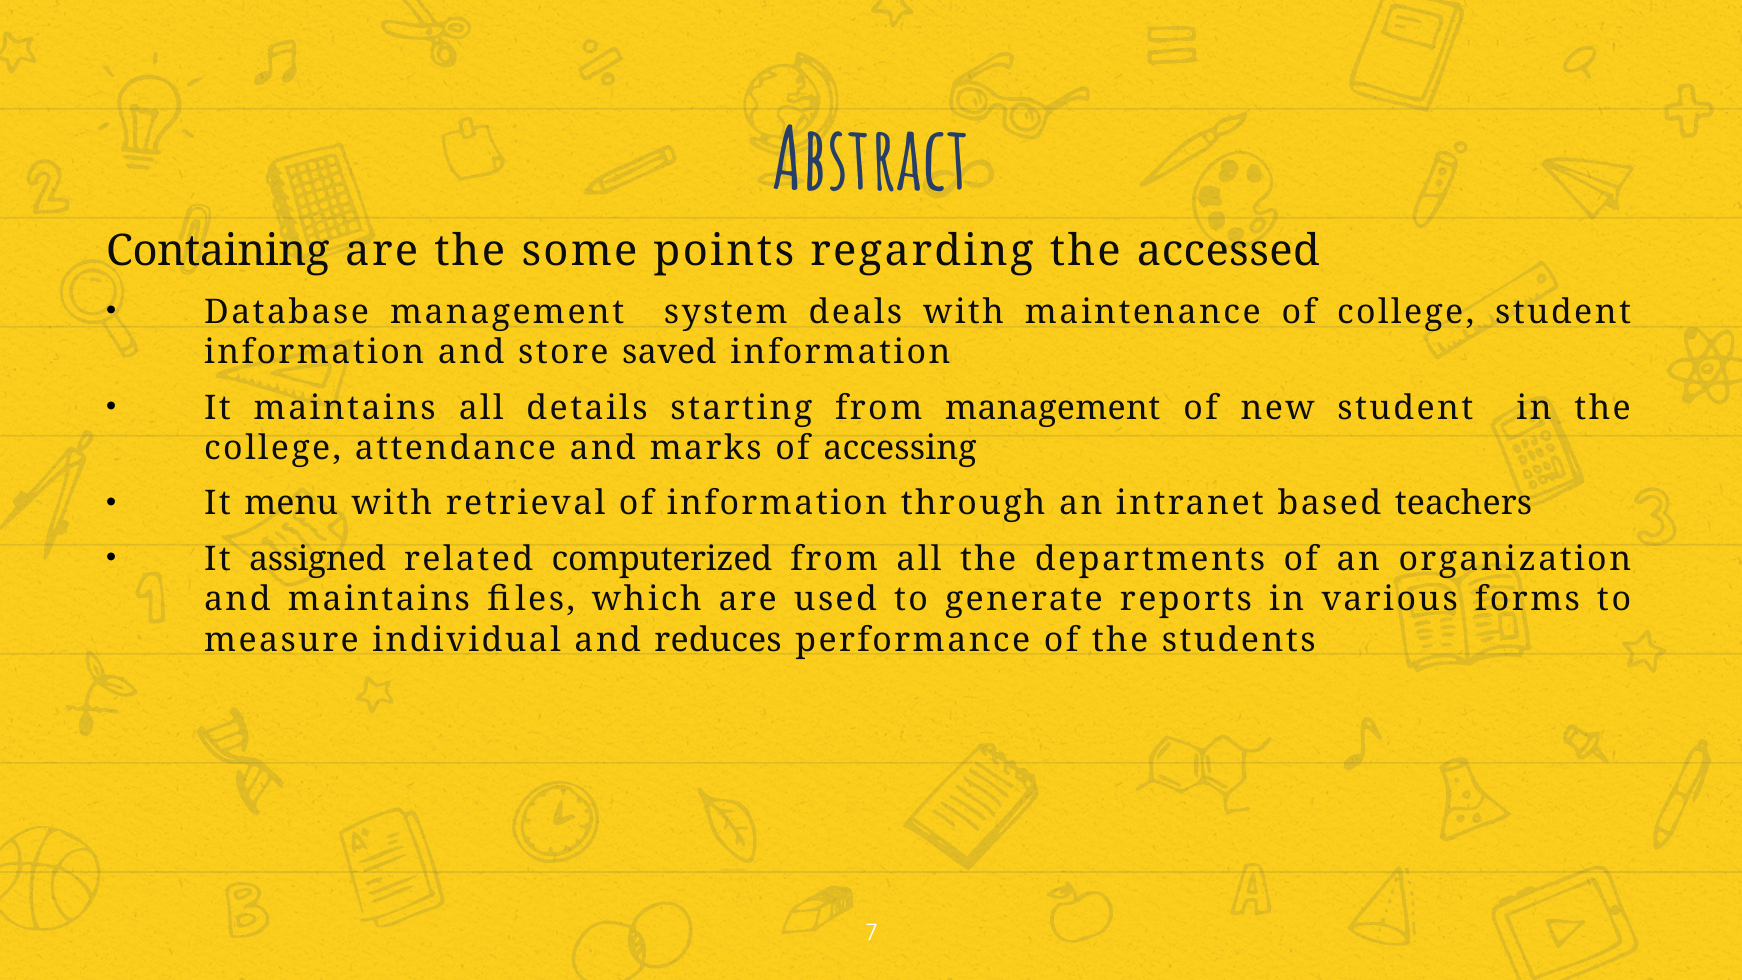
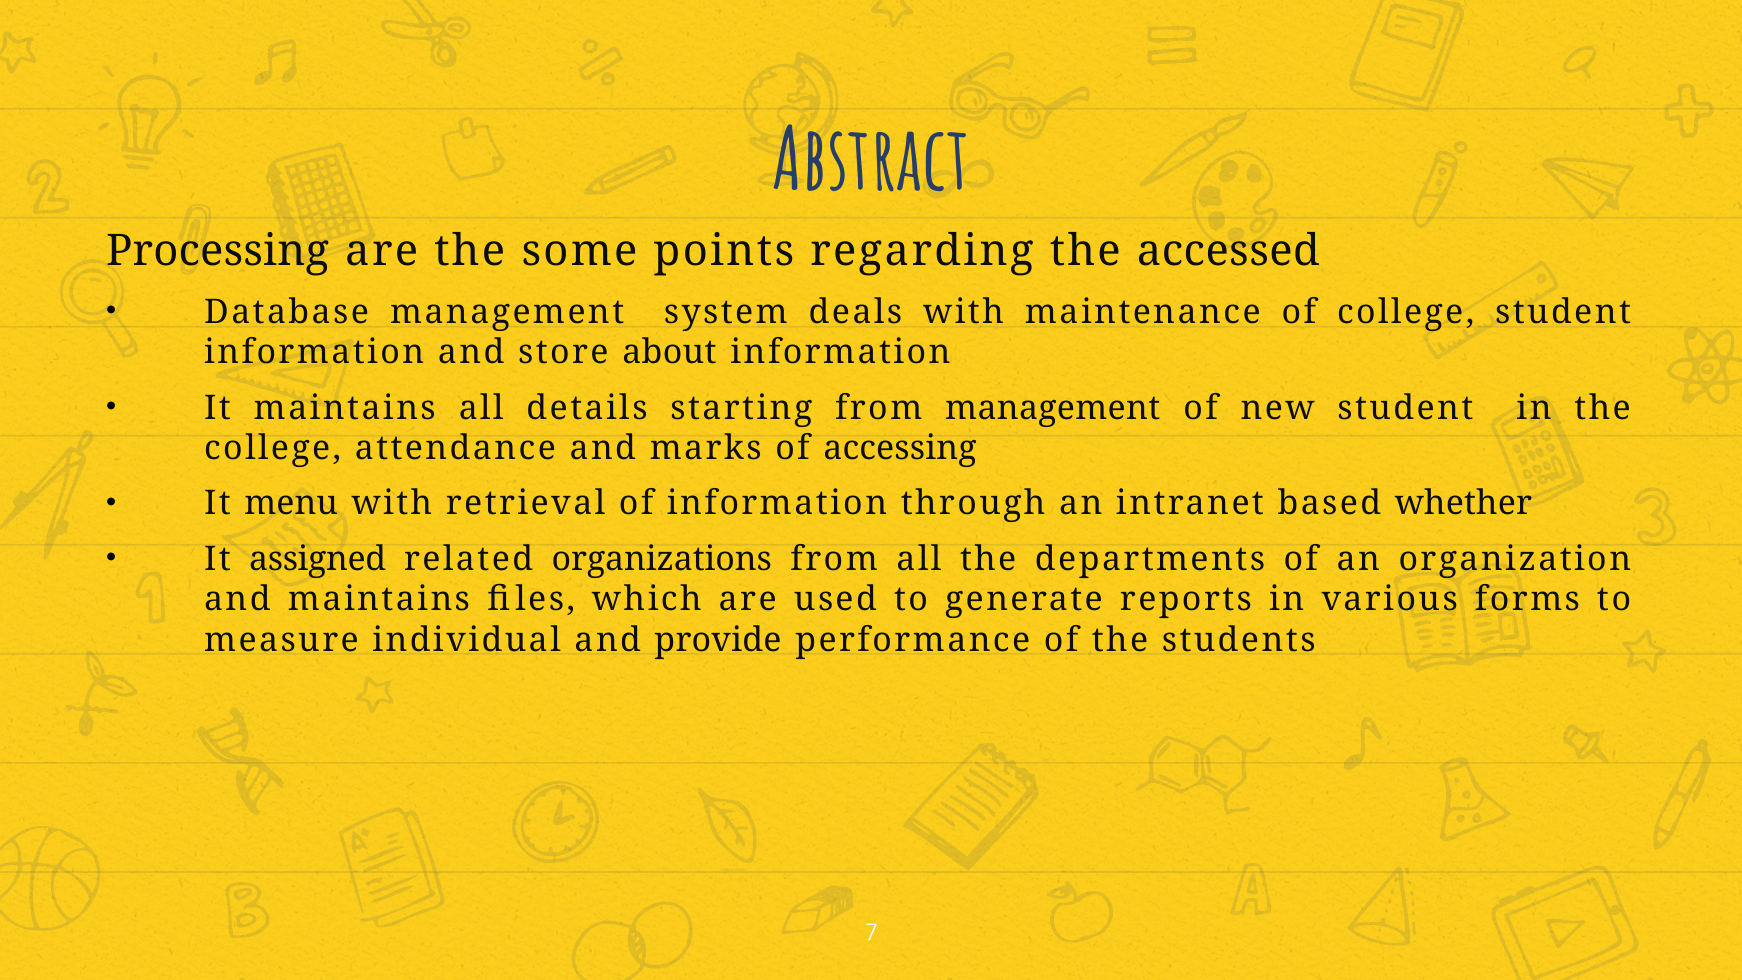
Containing: Containing -> Processing
saved: saved -> about
teachers: teachers -> whether
computerized: computerized -> organizations
reduces: reduces -> provide
